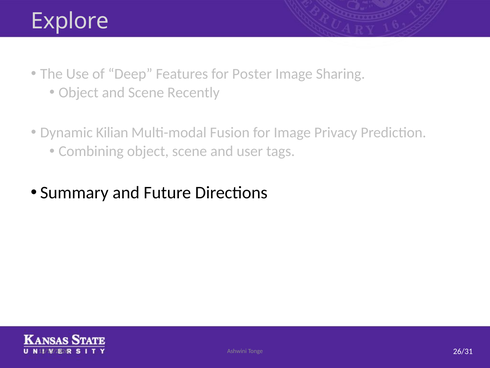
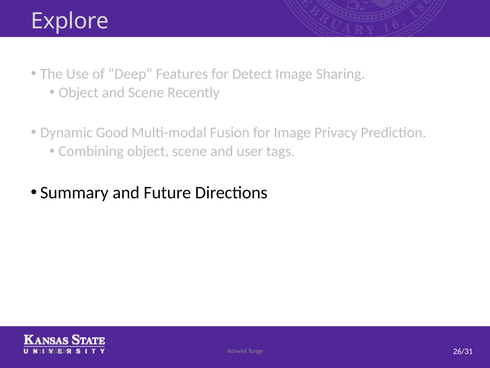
Poster: Poster -> Detect
Kilian: Kilian -> Good
